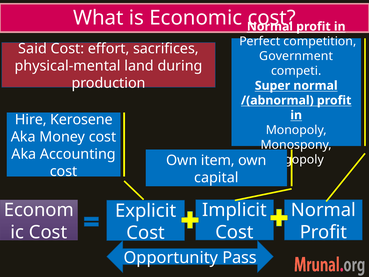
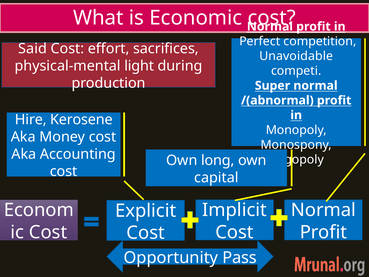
Government: Government -> Unavoidable
land: land -> light
item: item -> long
